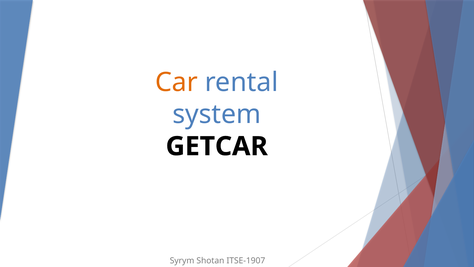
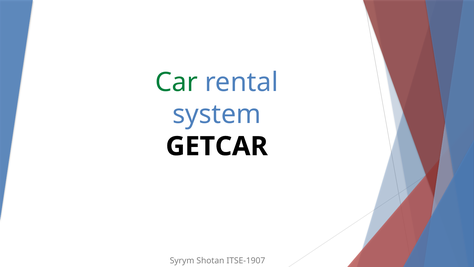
Car colour: orange -> green
